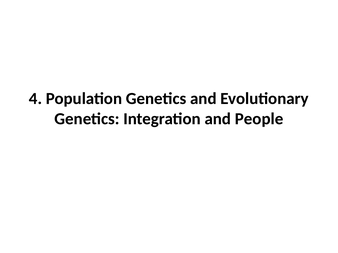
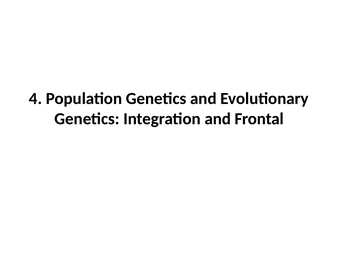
People: People -> Frontal
